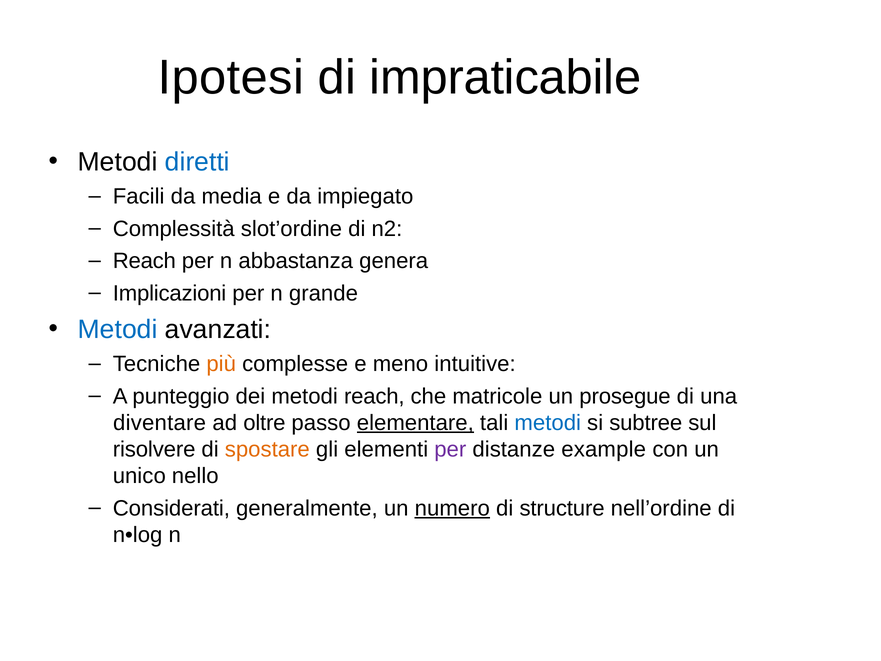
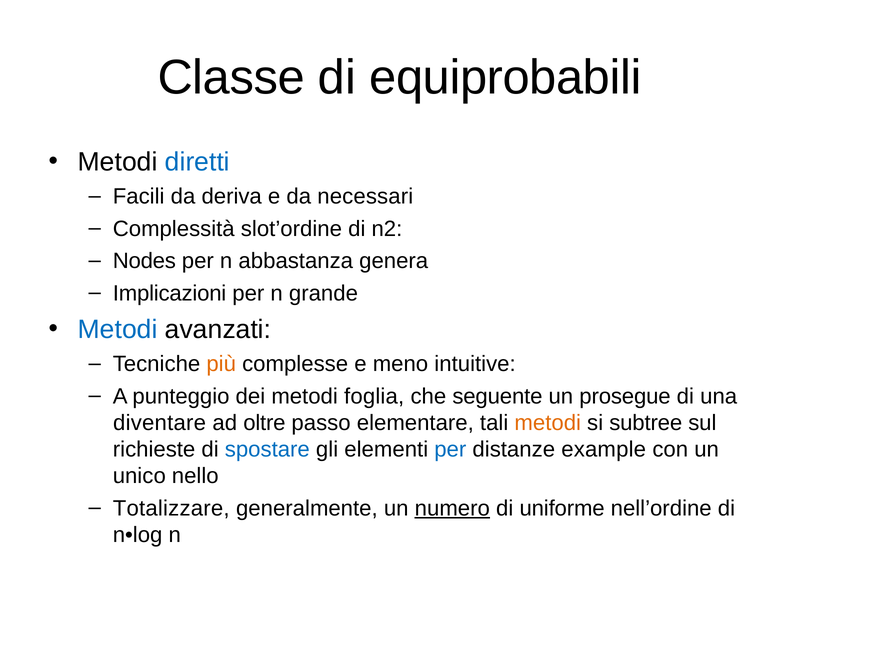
Ipotesi: Ipotesi -> Classe
impraticabile: impraticabile -> equiprobabili
media: media -> deriva
impiegato: impiegato -> necessari
Reach at (144, 261): Reach -> Nodes
metodi reach: reach -> foglia
matricole: matricole -> seguente
elementare underline: present -> none
metodi at (548, 423) colour: blue -> orange
risolvere: risolvere -> richieste
spostare colour: orange -> blue
per at (450, 449) colour: purple -> blue
Considerati: Considerati -> Totalizzare
structure: structure -> uniforme
